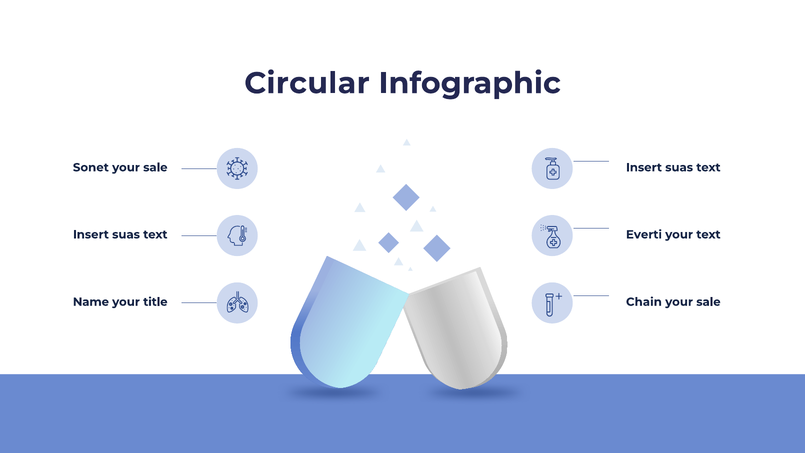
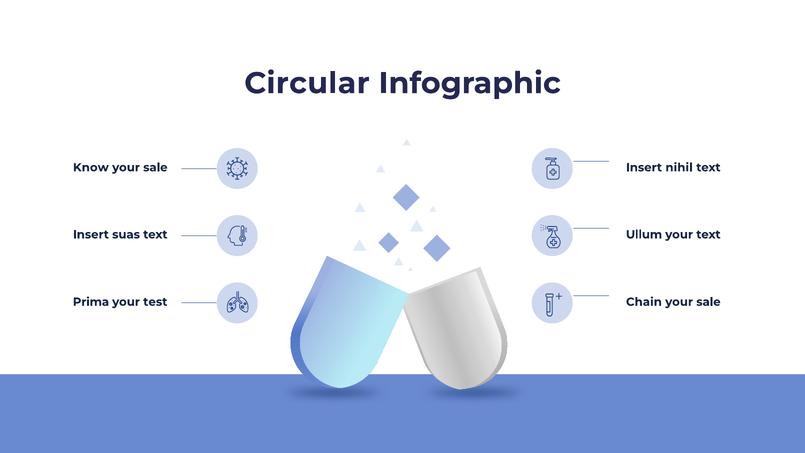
Sonet: Sonet -> Know
suas at (679, 167): suas -> nihil
Everti: Everti -> Ullum
Name: Name -> Prima
title: title -> test
